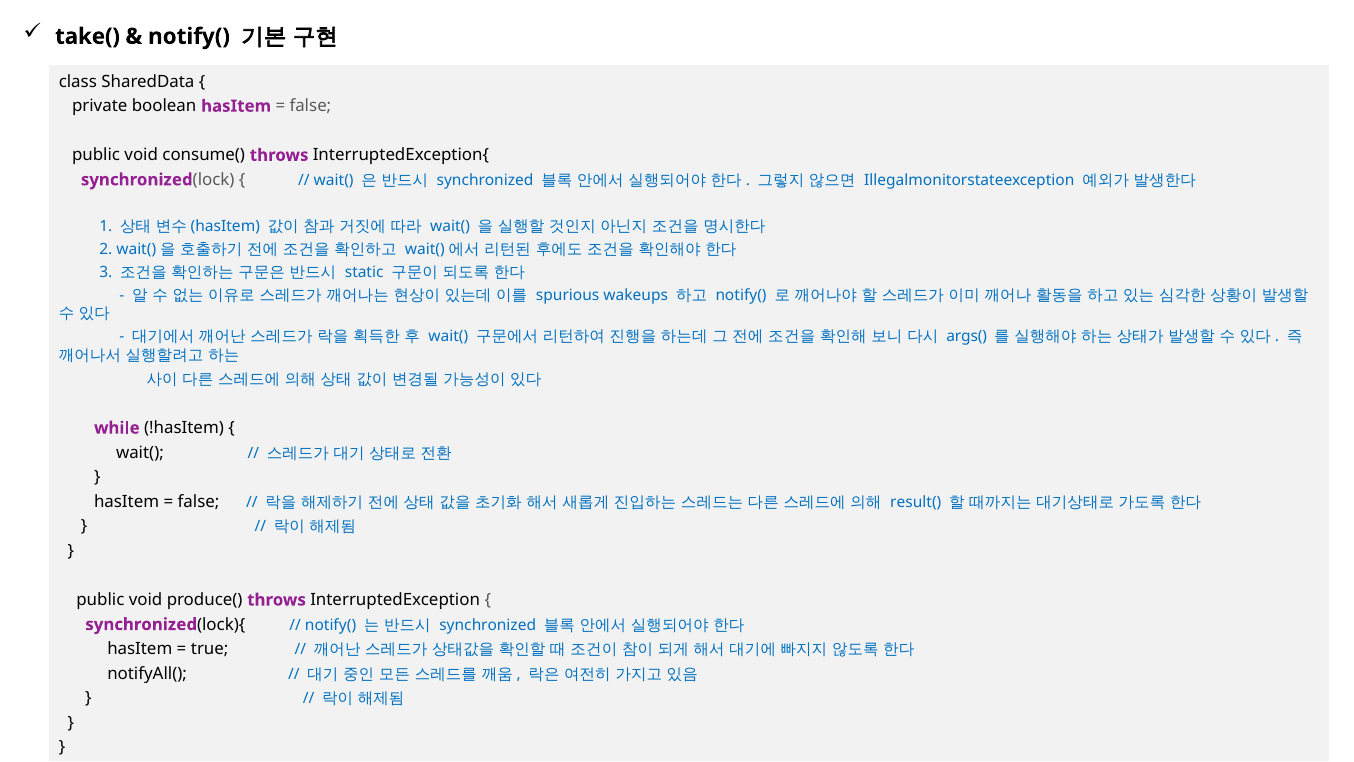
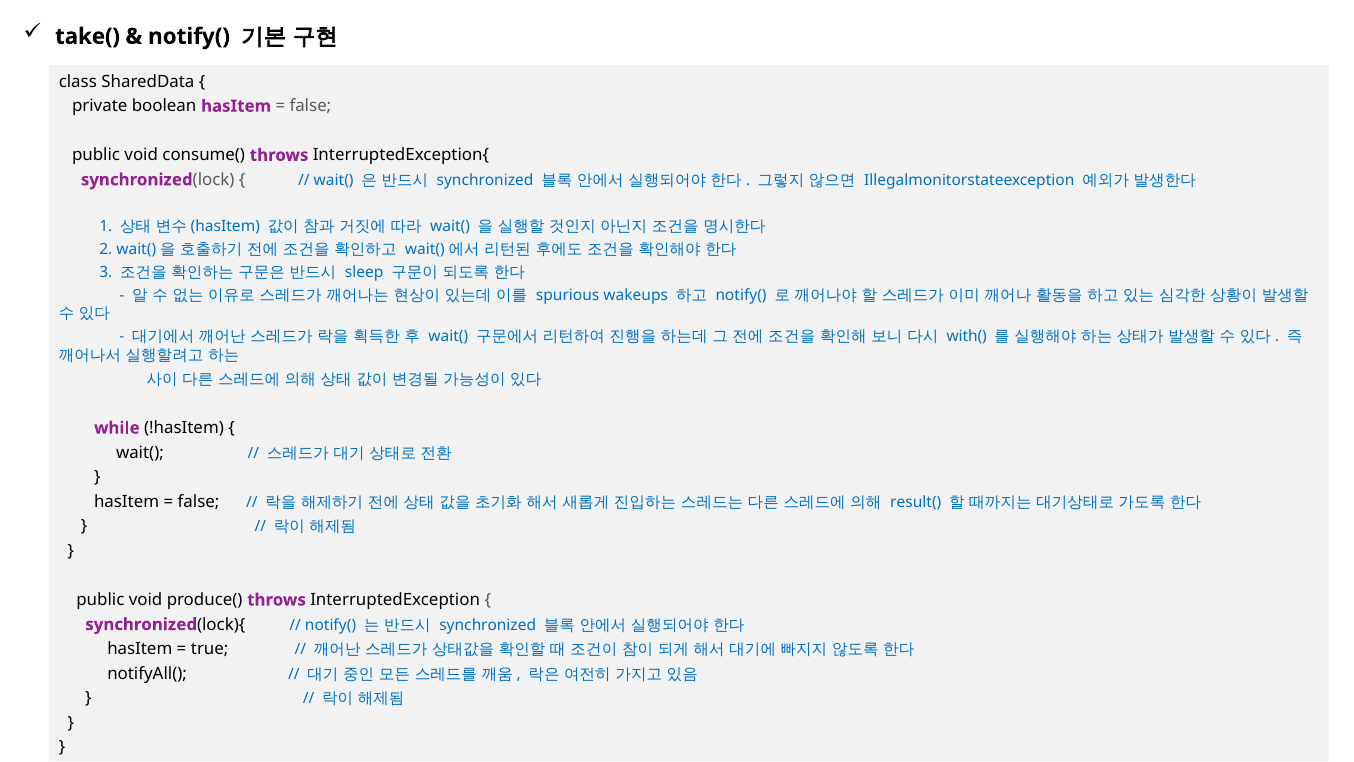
static: static -> sleep
args(: args( -> with(
